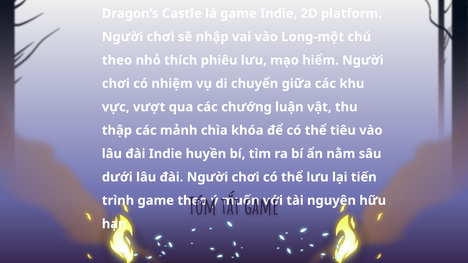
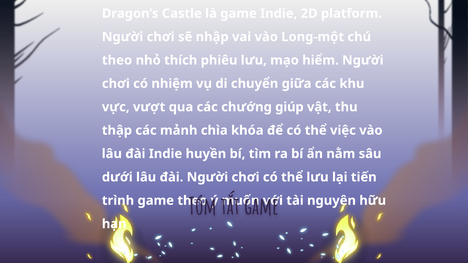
luận: luận -> giúp
tiêu: tiêu -> việc
